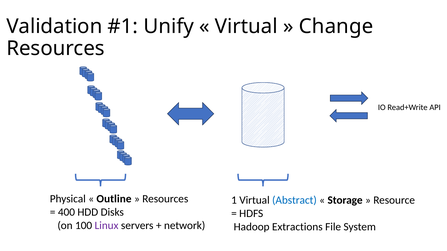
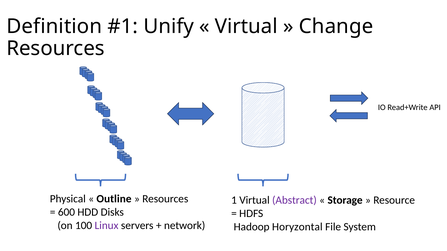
Validation: Validation -> Definition
Abstract colour: blue -> purple
400: 400 -> 600
Extractions: Extractions -> Horyzontal
